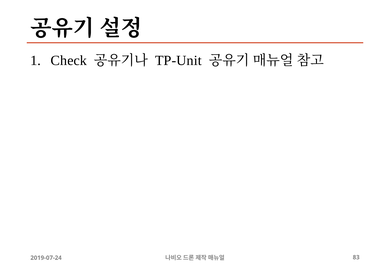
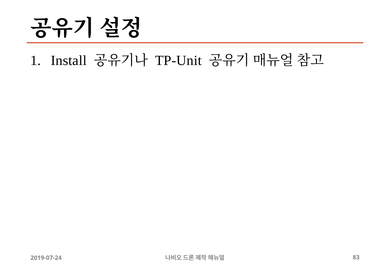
Check: Check -> Install
